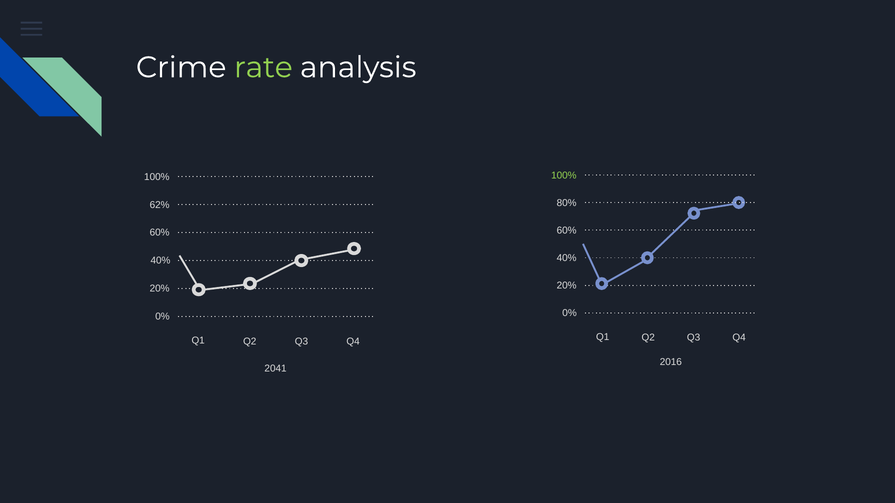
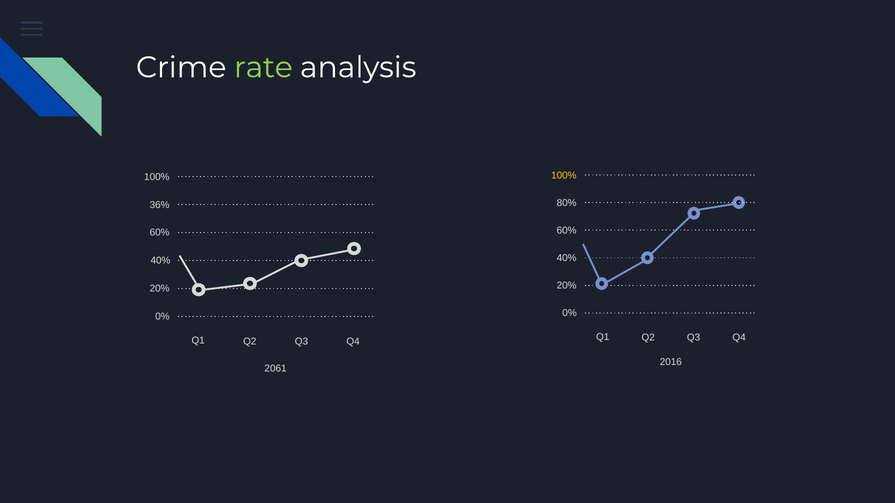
100% at (564, 176) colour: light green -> yellow
62%: 62% -> 36%
2041: 2041 -> 2061
